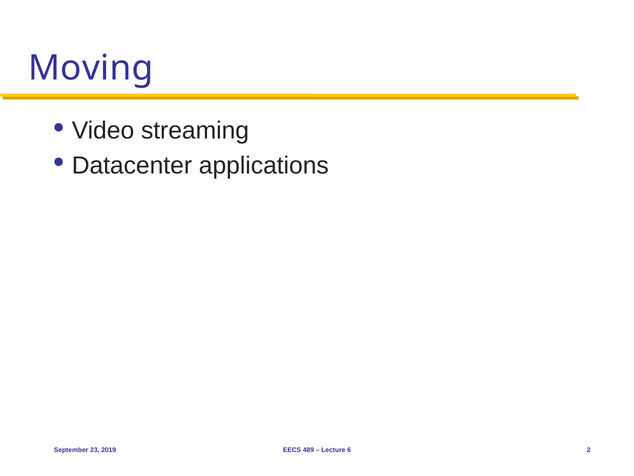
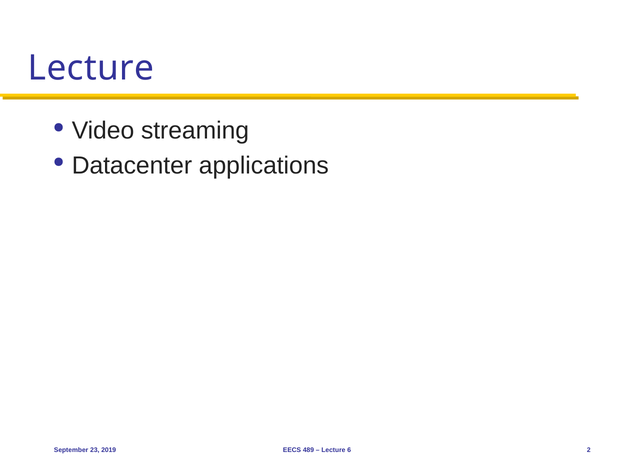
Moving at (91, 68): Moving -> Lecture
